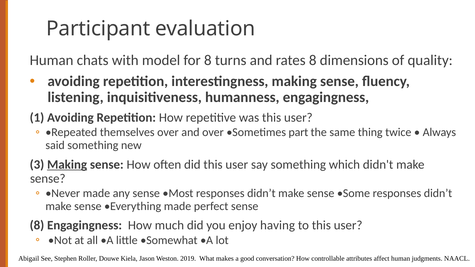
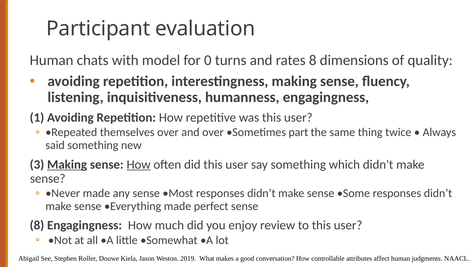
for 8: 8 -> 0
How at (139, 165) underline: none -> present
having: having -> review
